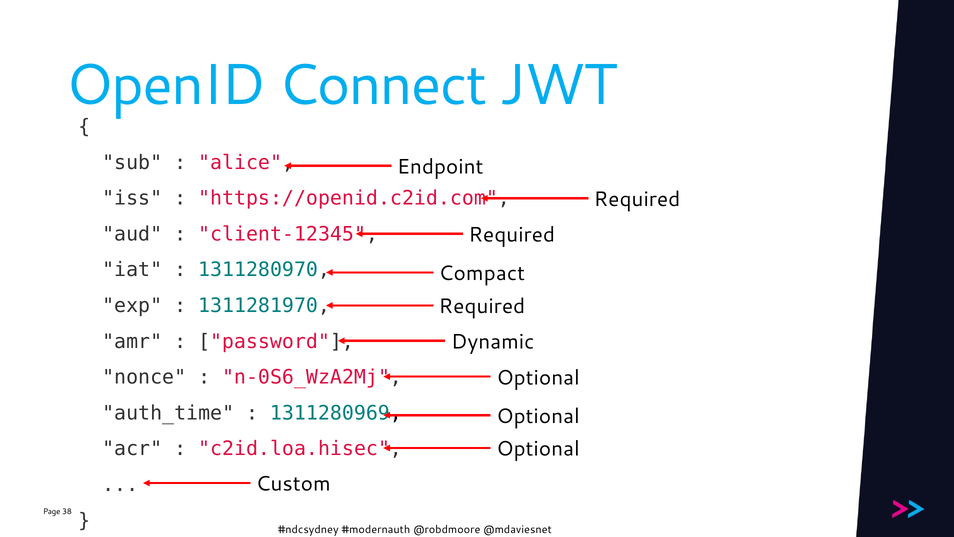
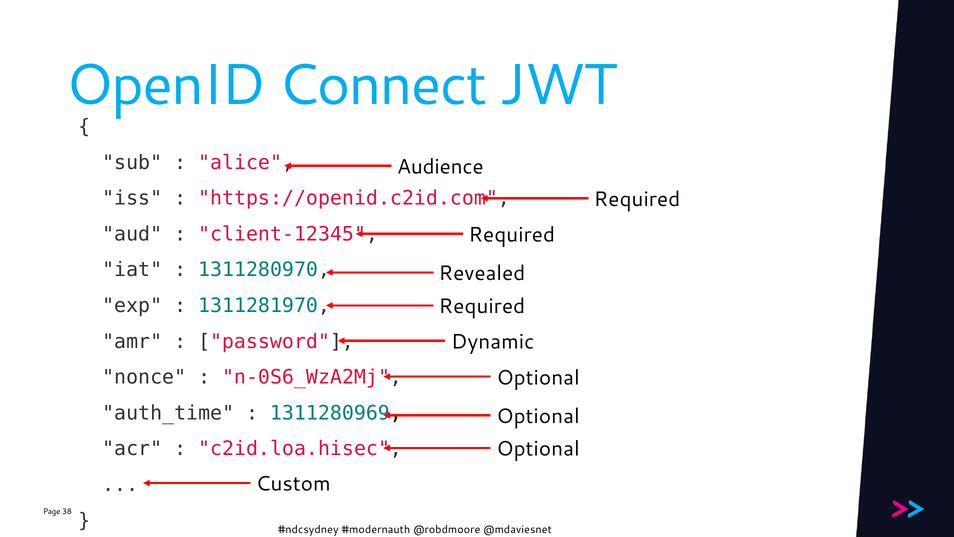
Endpoint: Endpoint -> Audience
Compact: Compact -> Revealed
